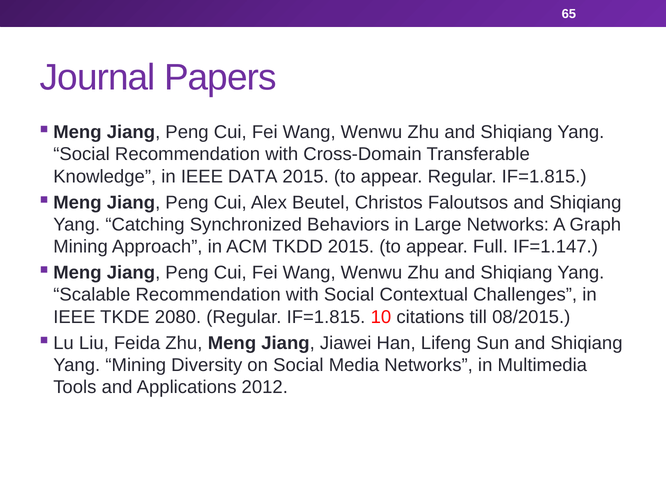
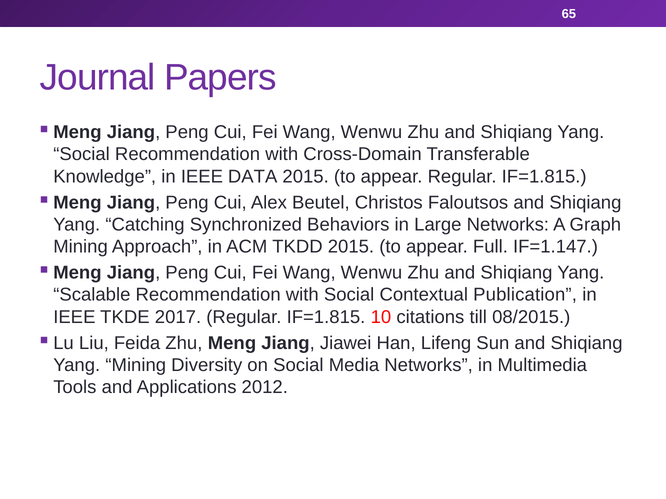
Challenges: Challenges -> Publication
2080: 2080 -> 2017
